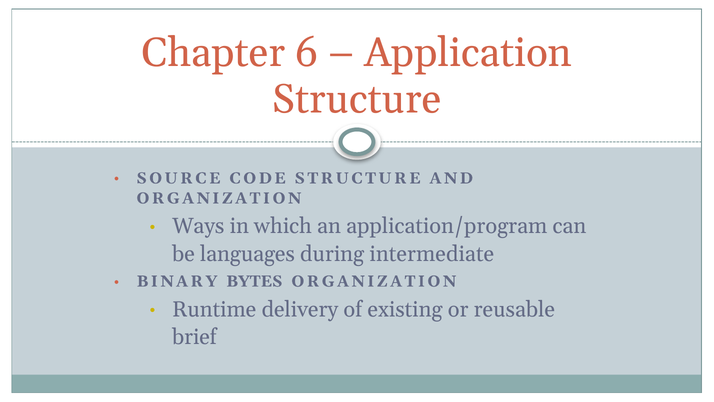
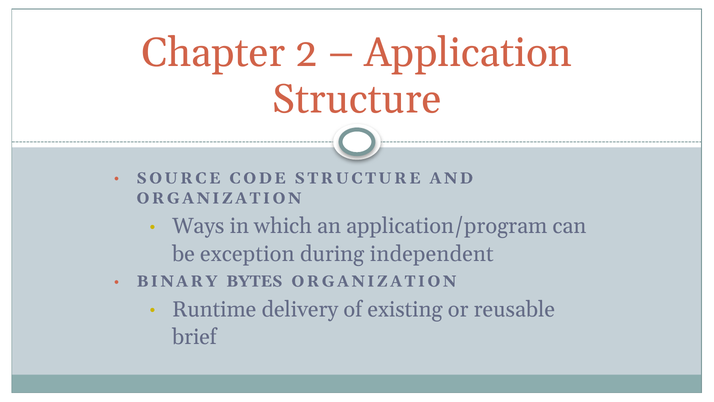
6: 6 -> 2
languages: languages -> exception
intermediate: intermediate -> independent
